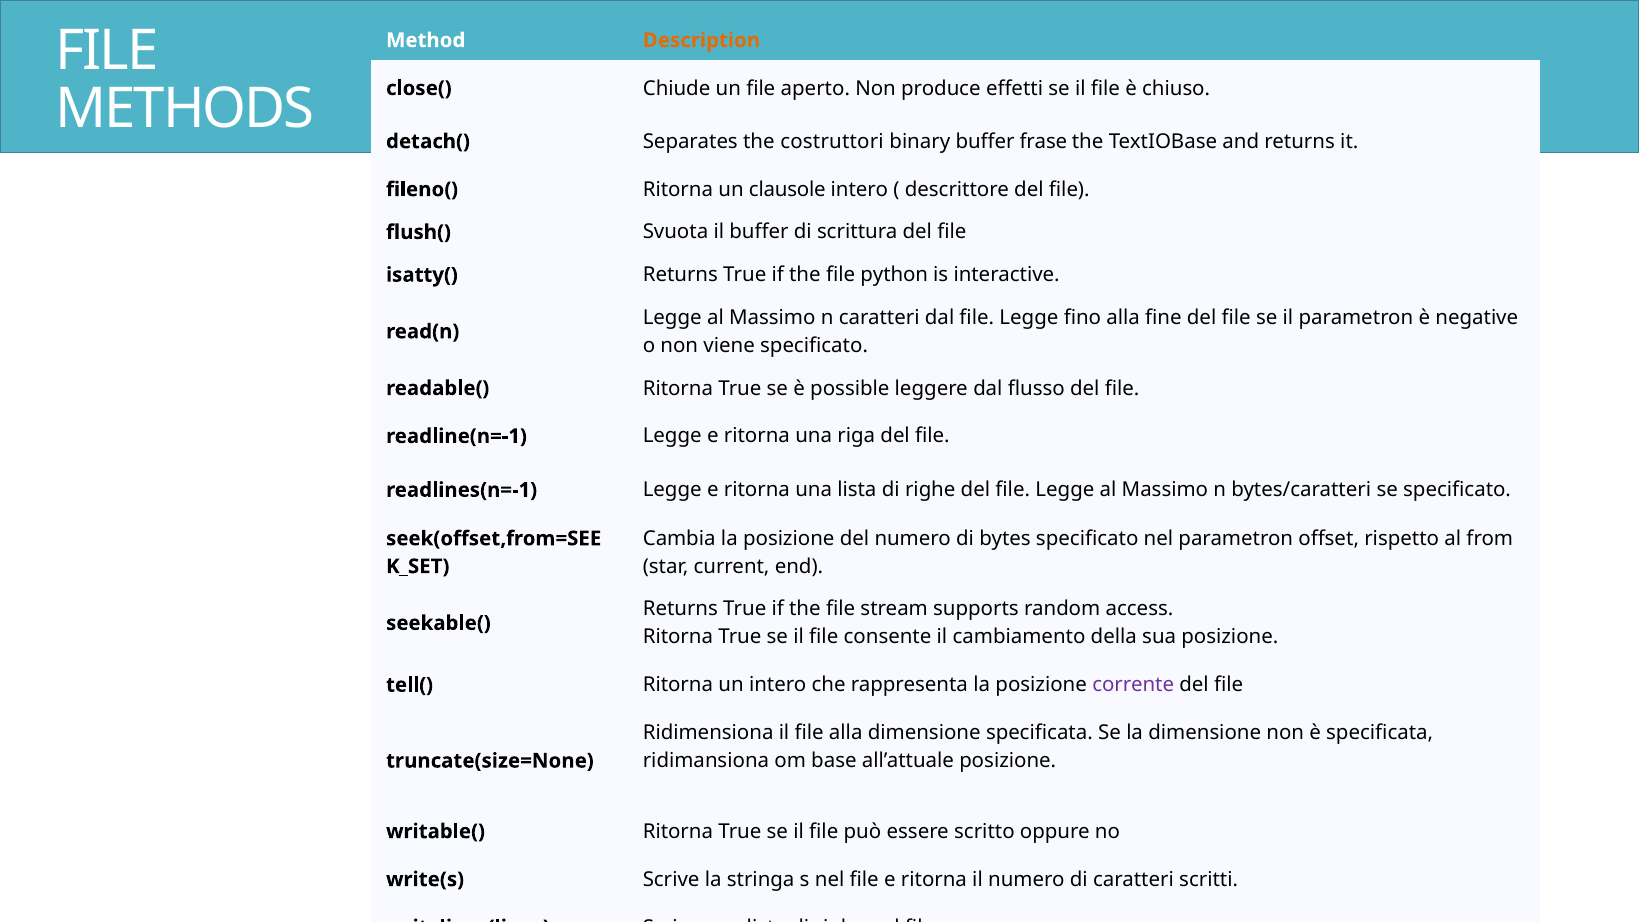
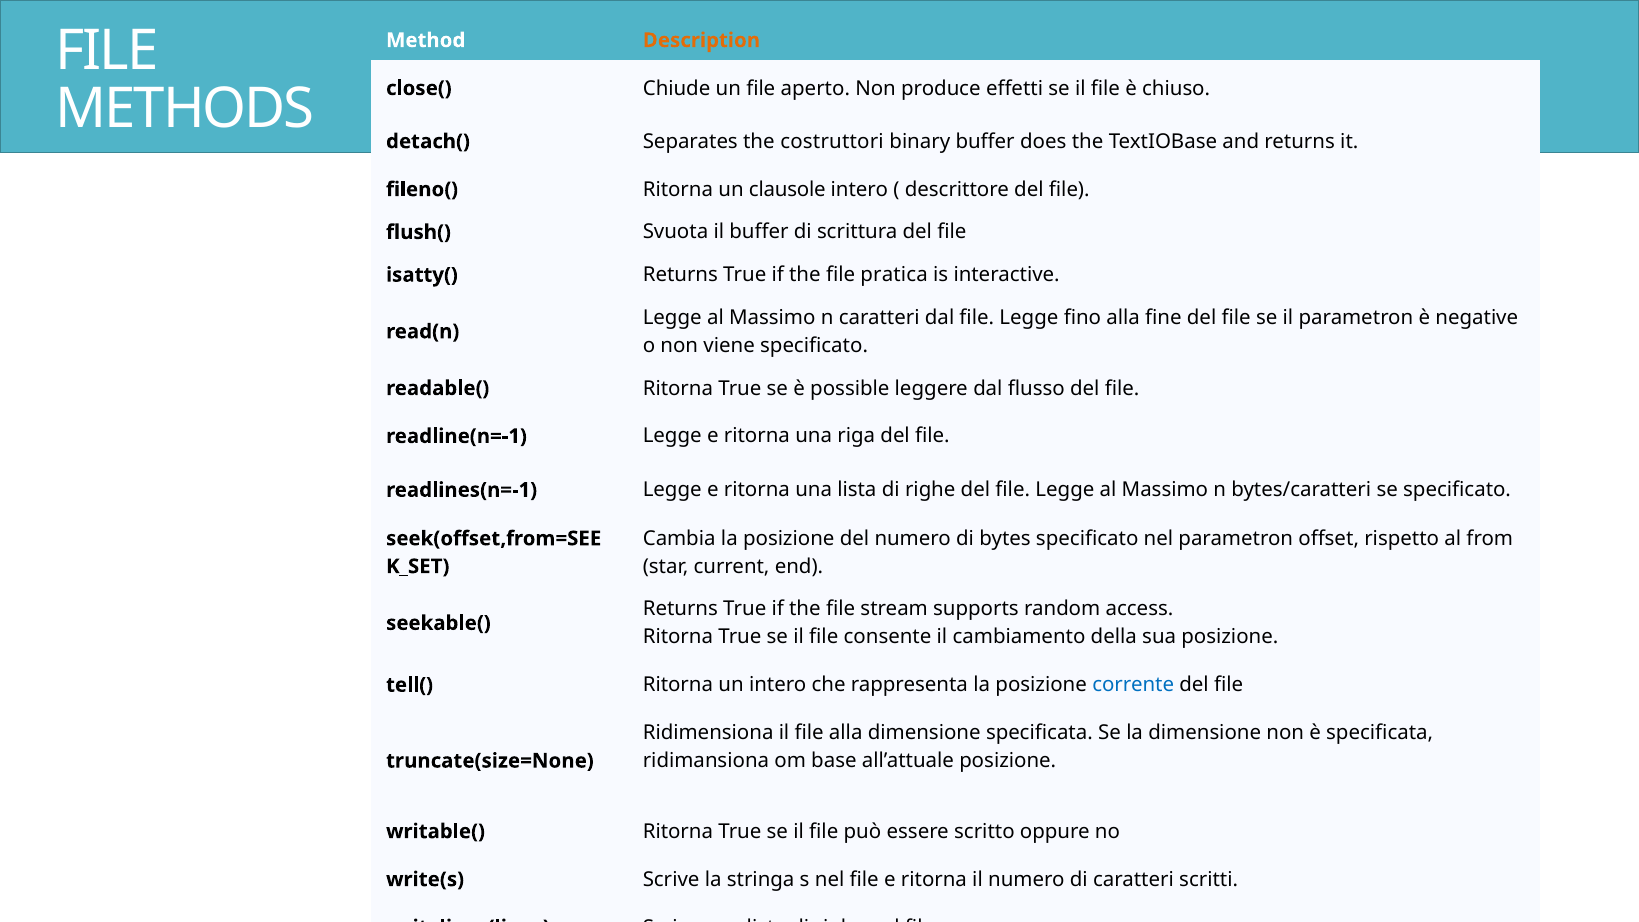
frase: frase -> does
python: python -> pratica
corrente colour: purple -> blue
